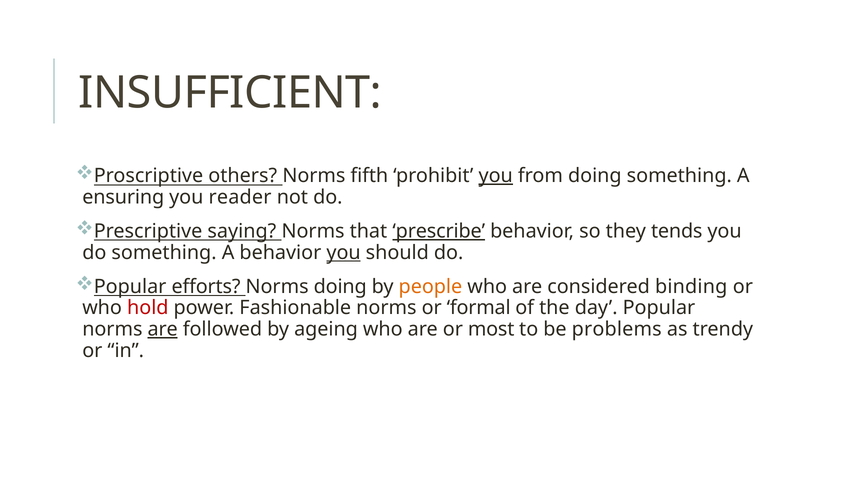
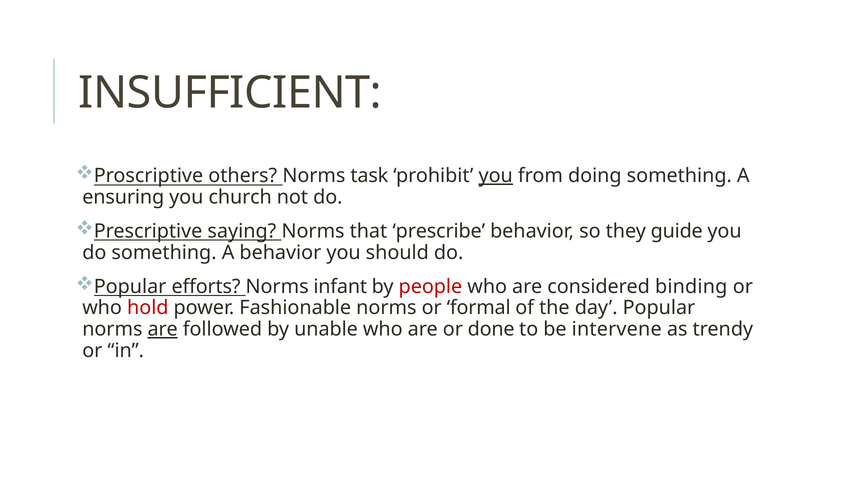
fifth: fifth -> task
reader: reader -> church
prescribe underline: present -> none
tends: tends -> guide
you at (344, 253) underline: present -> none
Norms doing: doing -> infant
people colour: orange -> red
ageing: ageing -> unable
most: most -> done
problems: problems -> intervene
